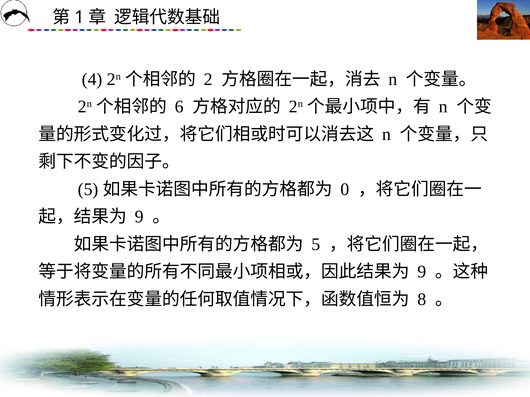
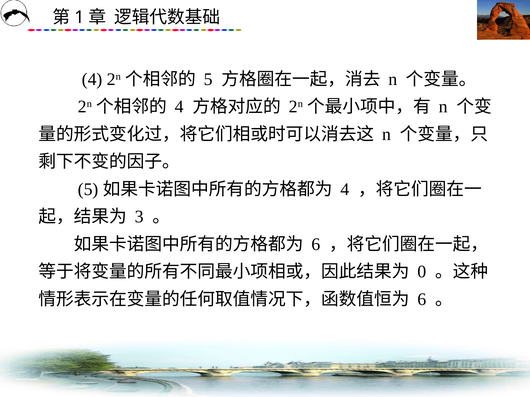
2: 2 -> 5
6 at (179, 107): 6 -> 4
0 at (345, 189): 0 -> 4
9 at (139, 217): 9 -> 3
5 at (316, 245): 5 -> 6
9 at (422, 272): 9 -> 0
8 at (422, 300): 8 -> 6
